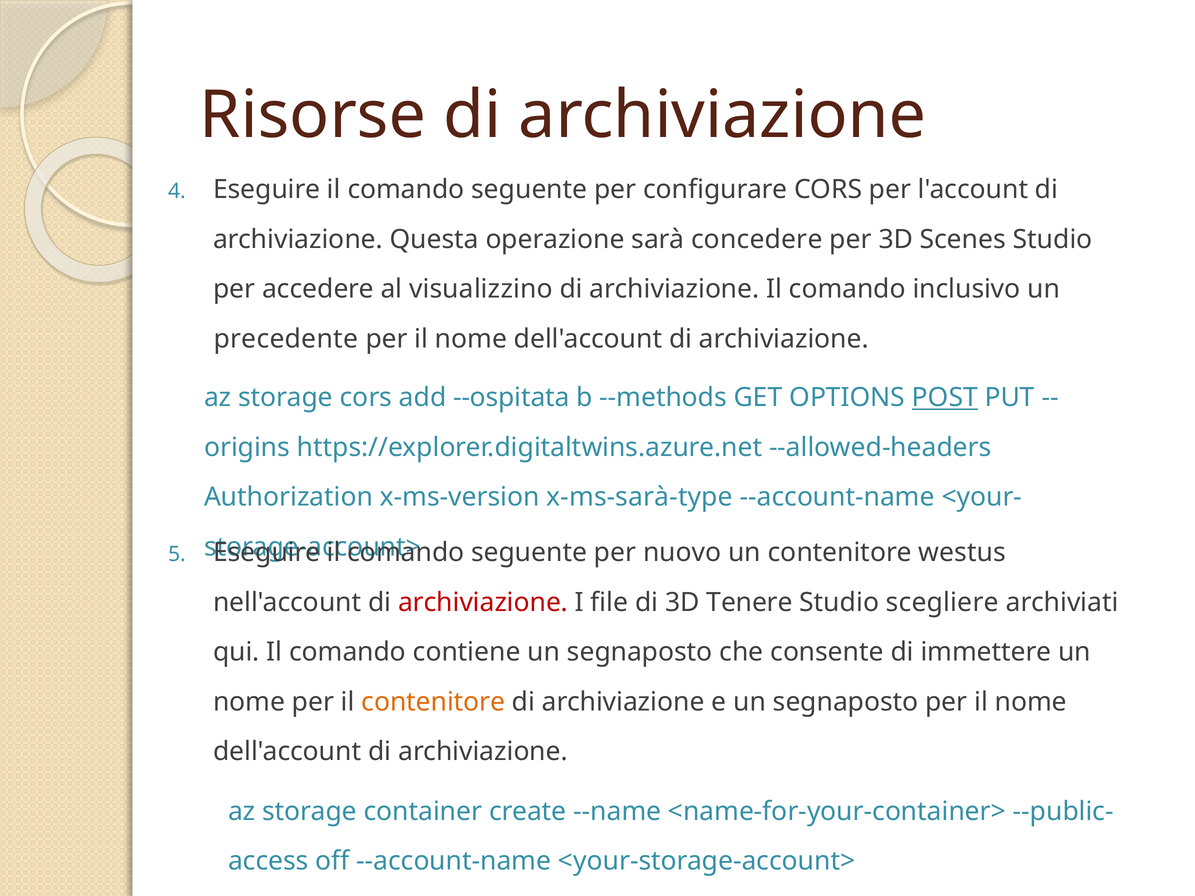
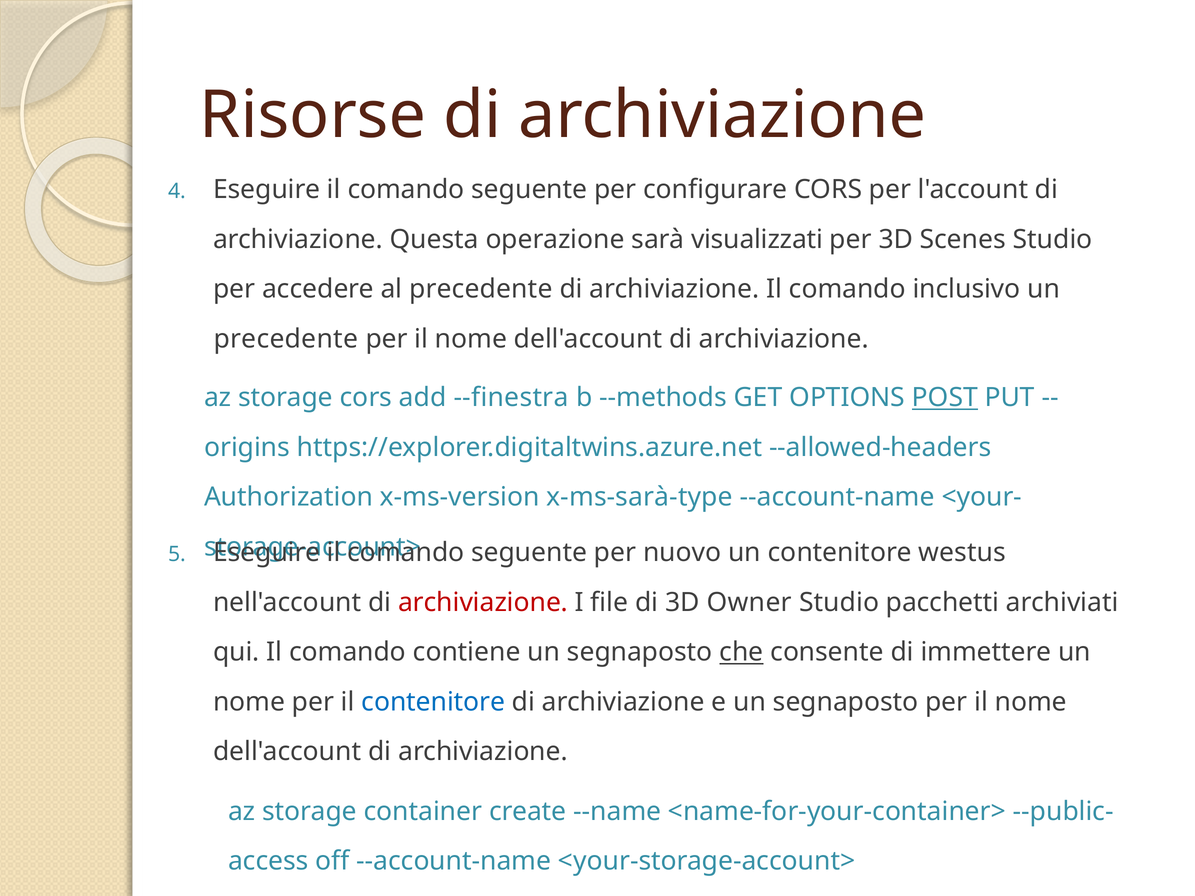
concedere: concedere -> visualizzati
al visualizzino: visualizzino -> precedente
--ospitata: --ospitata -> --finestra
Tenere: Tenere -> Owner
scegliere: scegliere -> pacchetti
che underline: none -> present
contenitore at (433, 702) colour: orange -> blue
